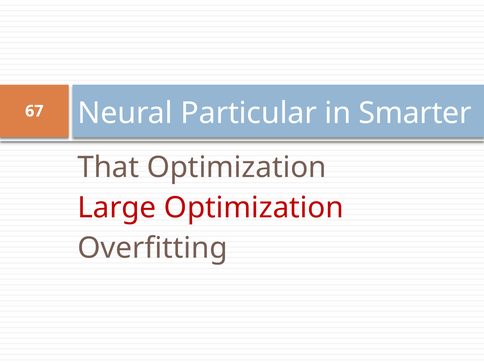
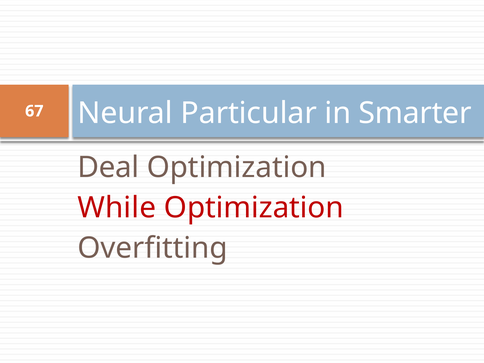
That: That -> Deal
Large: Large -> While
